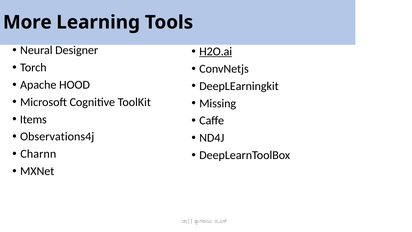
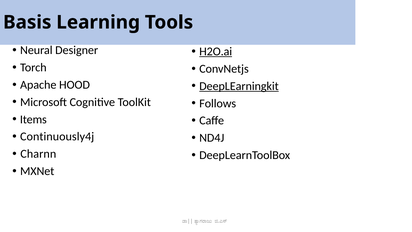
More: More -> Basis
DeepLEarningkit underline: none -> present
Missing: Missing -> Follows
Observations4j: Observations4j -> Continuously4j
